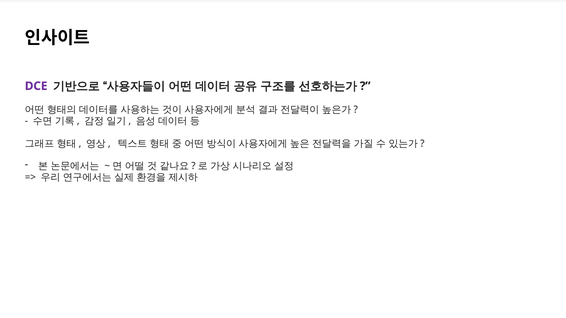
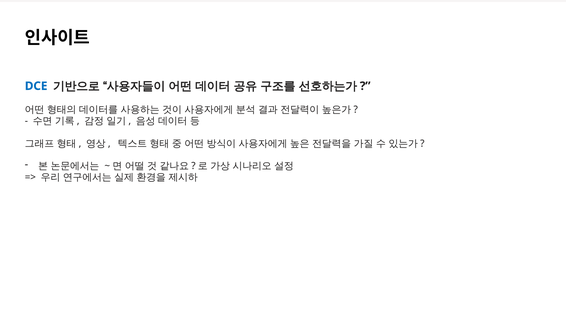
DCE colour: purple -> blue
